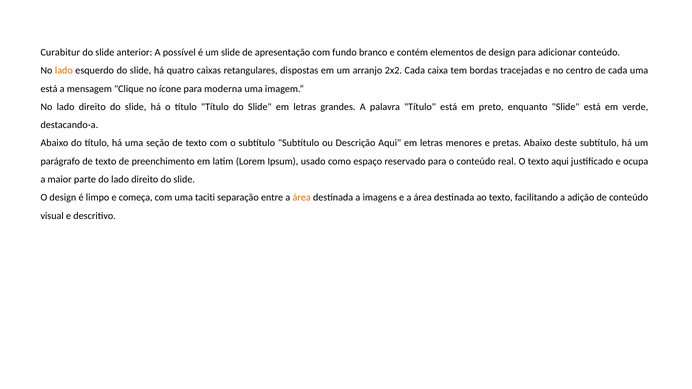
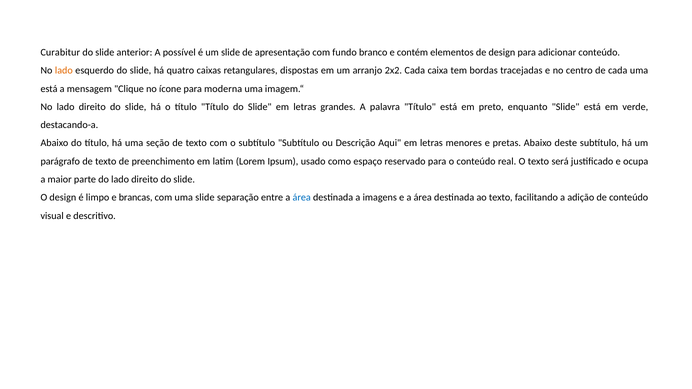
texto aqui: aqui -> será
começa: começa -> brancas
uma taciti: taciti -> slide
área at (302, 198) colour: orange -> blue
